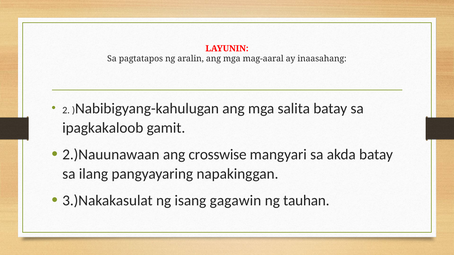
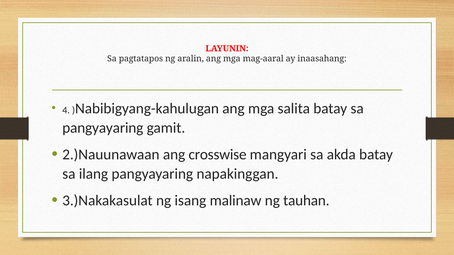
2: 2 -> 4
ipagkakaloob at (103, 128): ipagkakaloob -> pangyayaring
gagawin: gagawin -> malinaw
